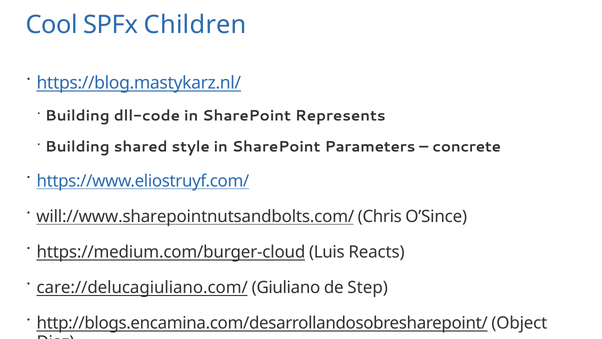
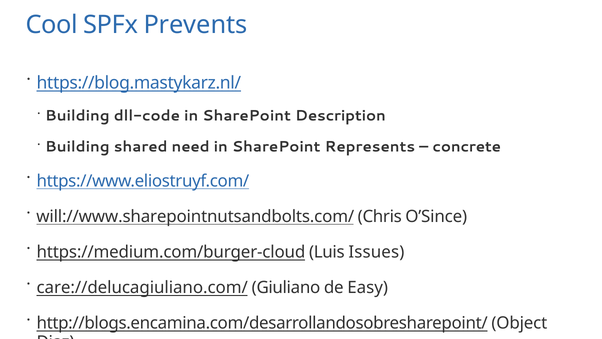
Children: Children -> Prevents
Represents: Represents -> Description
style: style -> need
Parameters: Parameters -> Represents
Reacts: Reacts -> Issues
Step: Step -> Easy
